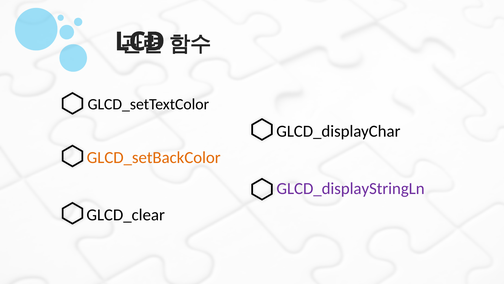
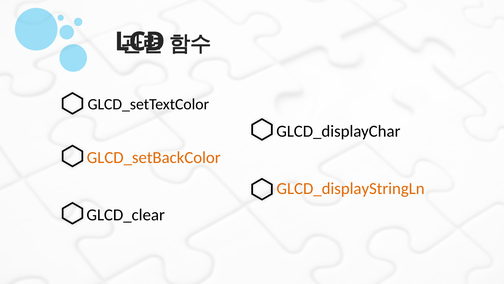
GLCD_displayStringLn colour: purple -> orange
